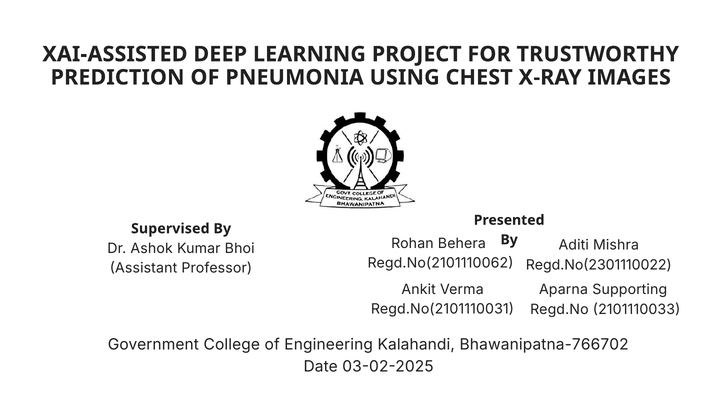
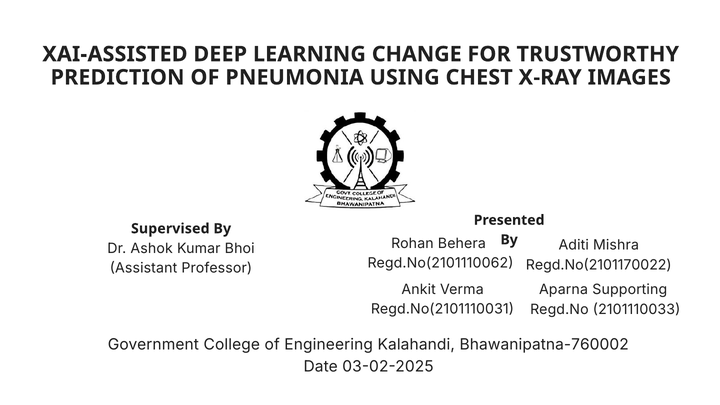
PROJECT: PROJECT -> CHANGE
Regd.No(2301110022: Regd.No(2301110022 -> Regd.No(2101170022
Bhawanipatna-766702: Bhawanipatna-766702 -> Bhawanipatna-760002
